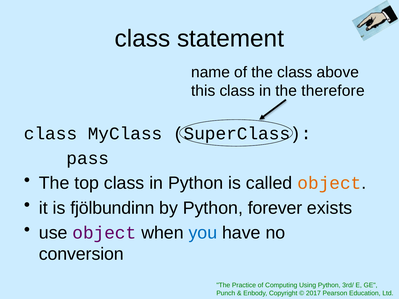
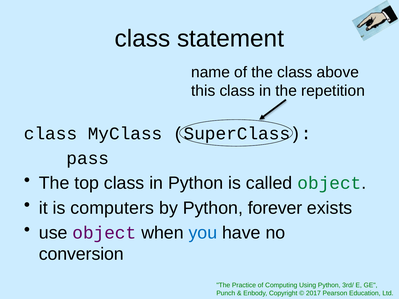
therefore: therefore -> repetition
object at (329, 183) colour: orange -> green
fjölbundinn: fjölbundinn -> computers
